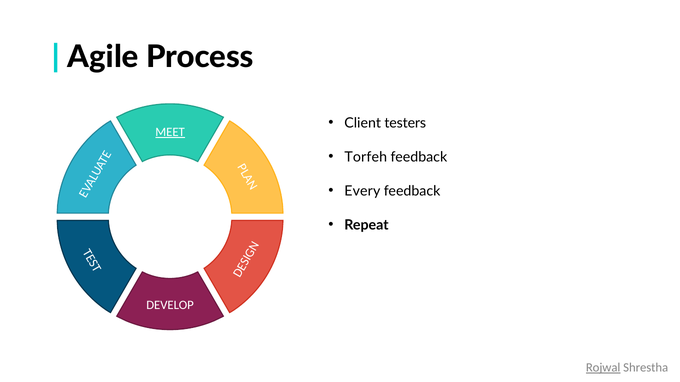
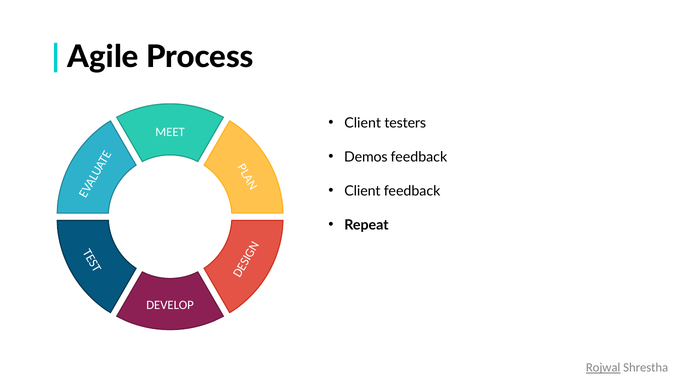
MEET underline: present -> none
Torfeh: Torfeh -> Demos
Every at (362, 191): Every -> Client
